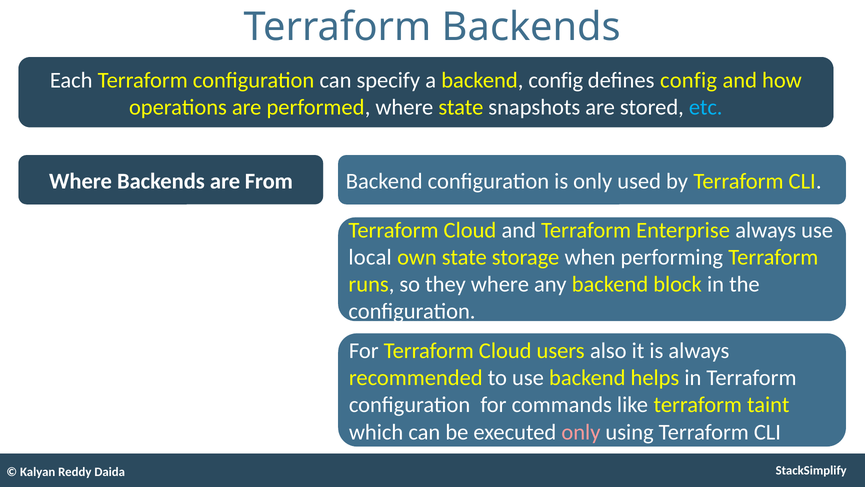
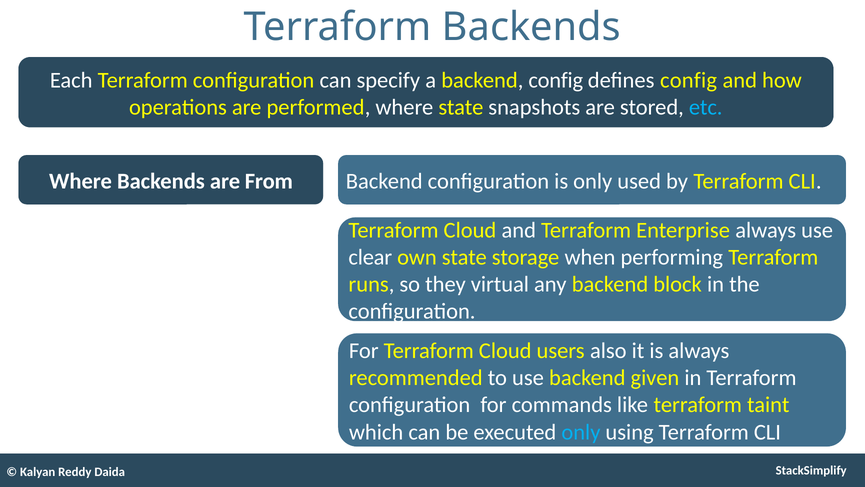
local: local -> clear
they where: where -> virtual
helps: helps -> given
only at (581, 432) colour: pink -> light blue
